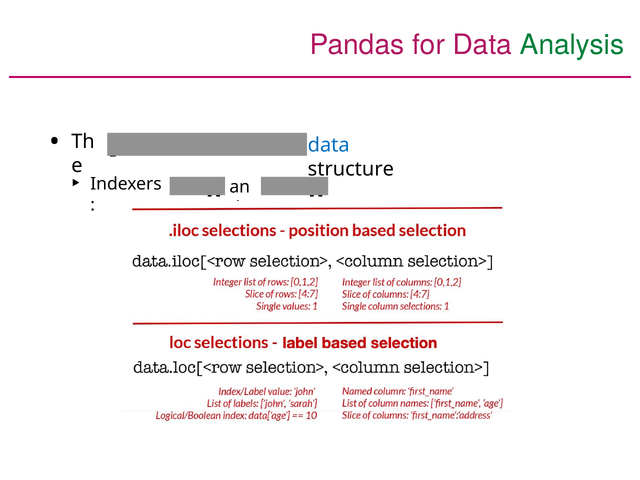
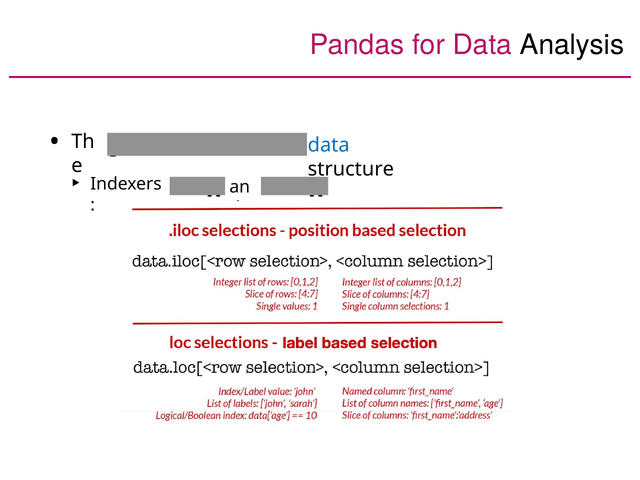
Analysis colour: green -> black
